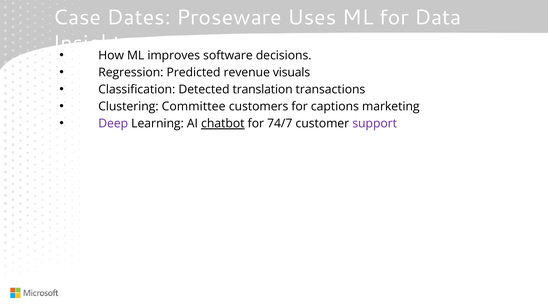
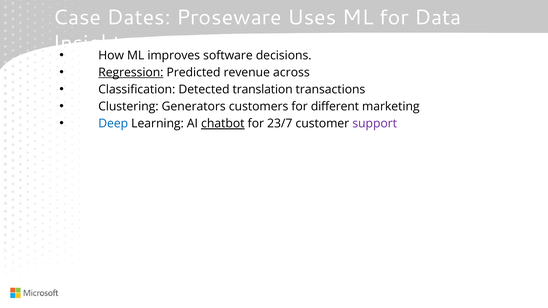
Regression underline: none -> present
visuals: visuals -> across
Committee: Committee -> Generators
captions: captions -> different
Deep colour: purple -> blue
74/7: 74/7 -> 23/7
